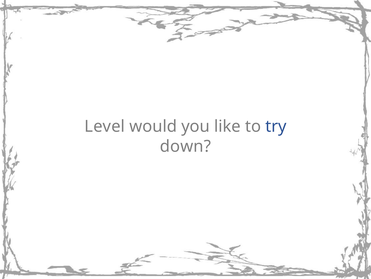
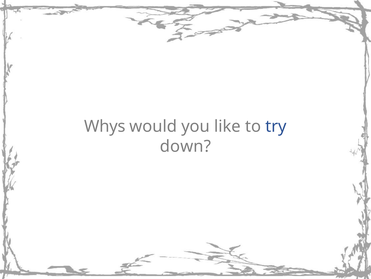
Level: Level -> Whys
